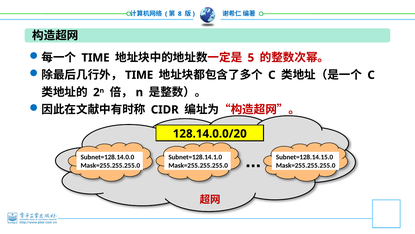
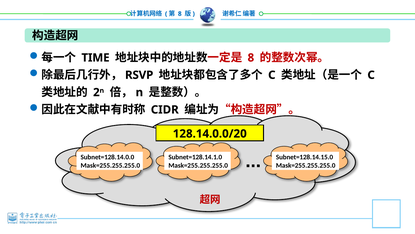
5 at (251, 58): 5 -> 8
TIME at (139, 75): TIME -> RSVP
